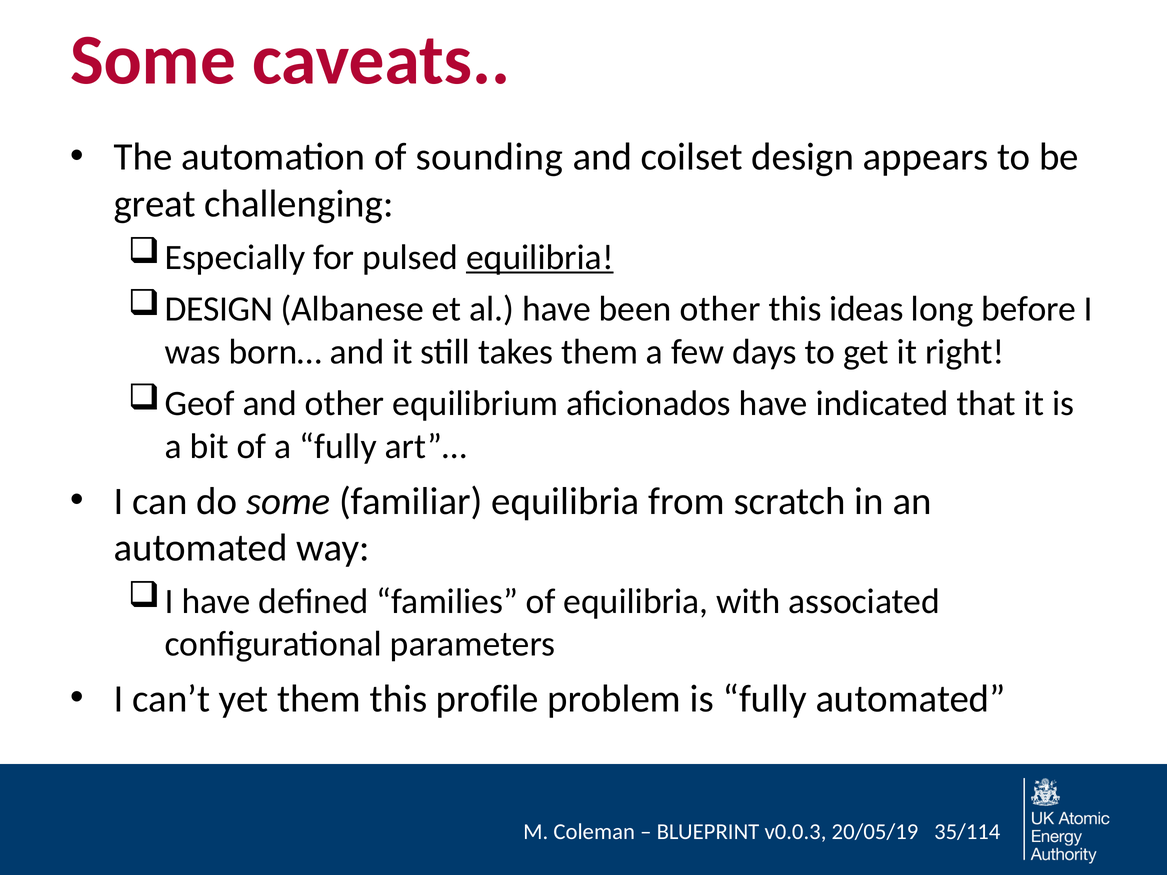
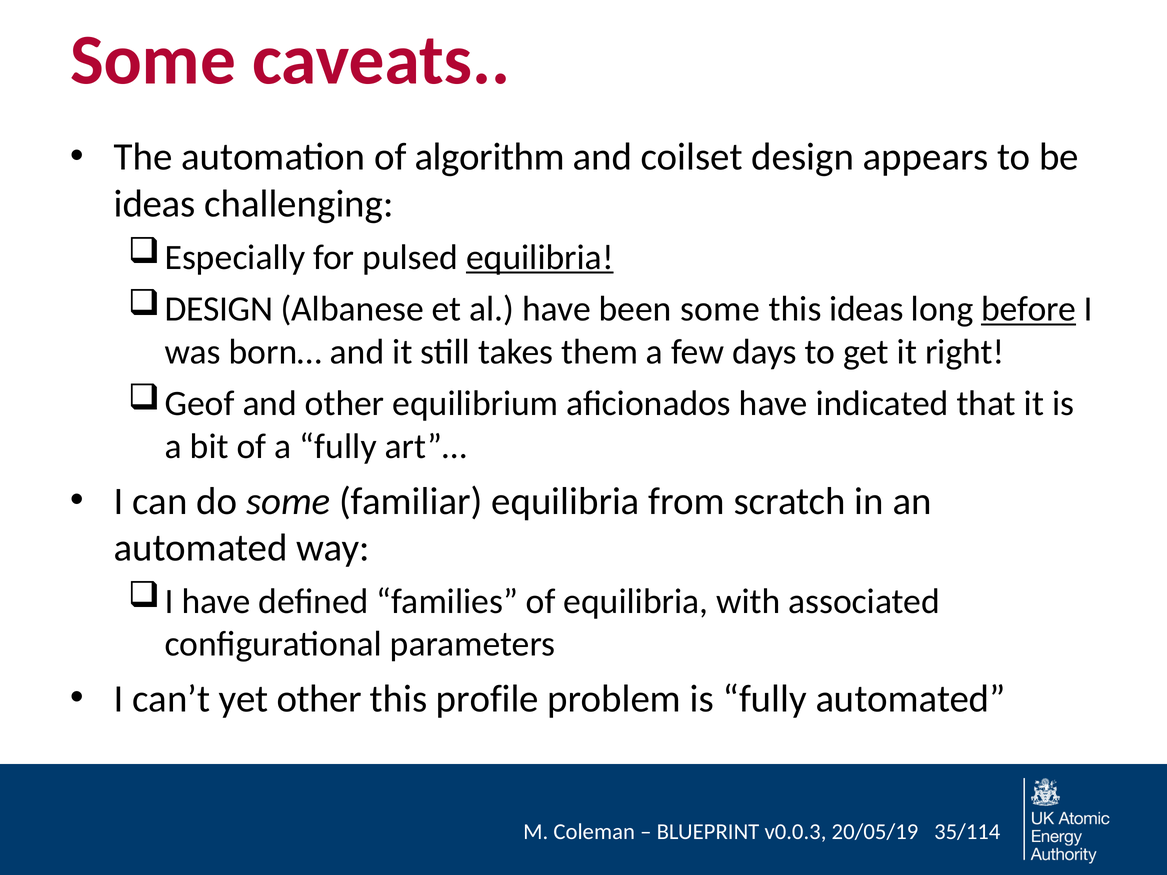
sounding: sounding -> algorithm
great at (155, 204): great -> ideas
been other: other -> some
before underline: none -> present
yet them: them -> other
